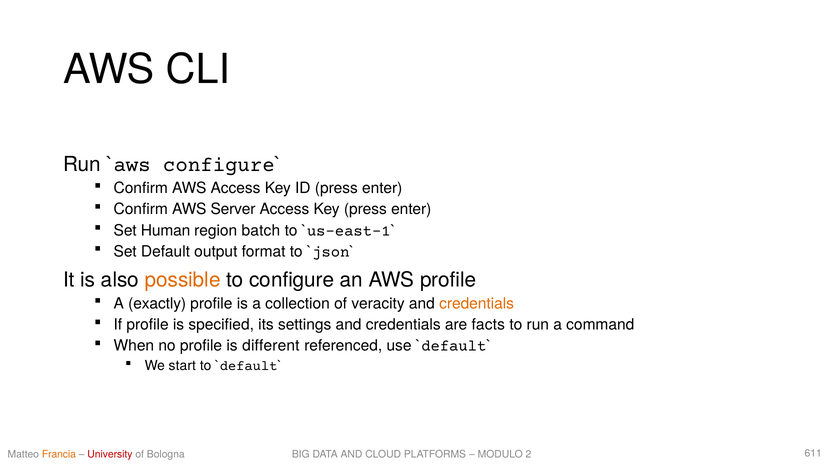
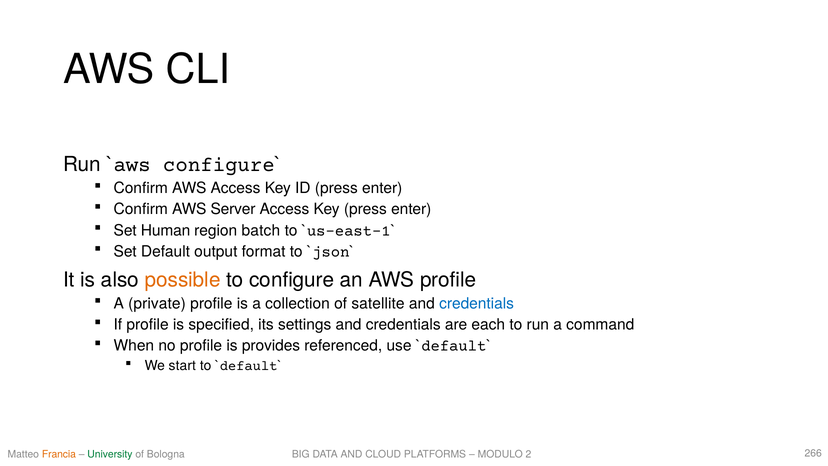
exactly: exactly -> private
veracity: veracity -> satellite
credentials at (477, 303) colour: orange -> blue
facts: facts -> each
different: different -> provides
University colour: red -> green
611: 611 -> 266
